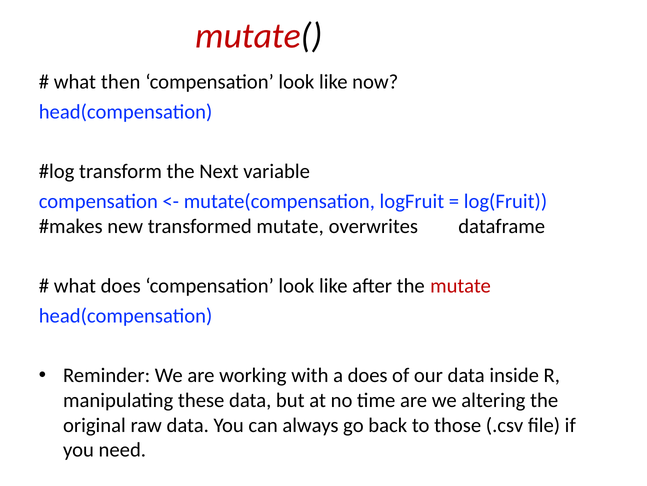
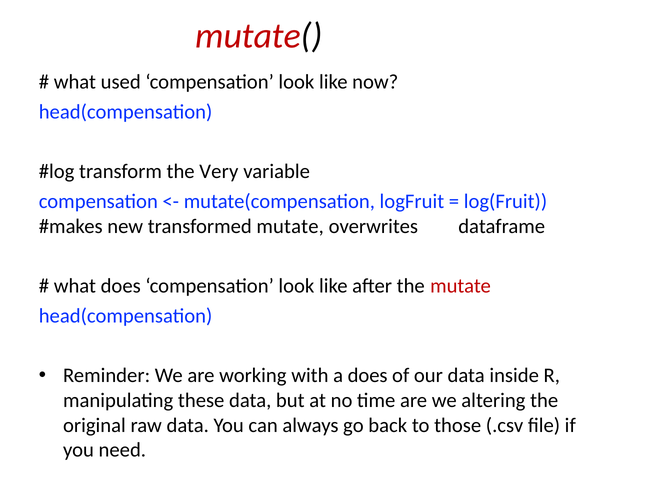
then: then -> used
Next: Next -> Very
